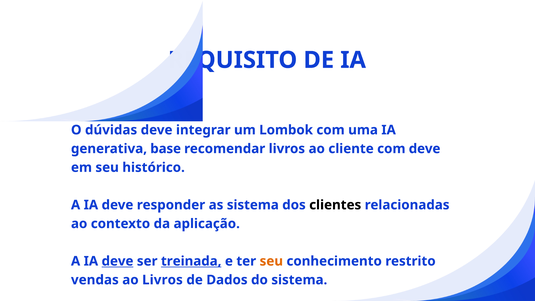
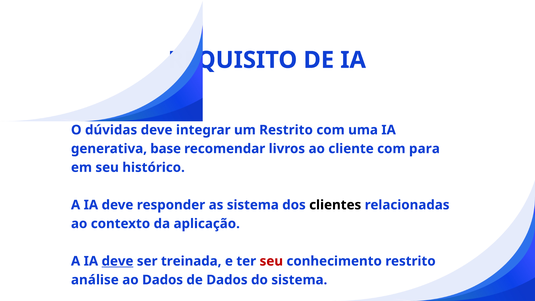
um Lombok: Lombok -> Restrito
com deve: deve -> para
treinada underline: present -> none
seu at (271, 261) colour: orange -> red
vendas: vendas -> análise
ao Livros: Livros -> Dados
